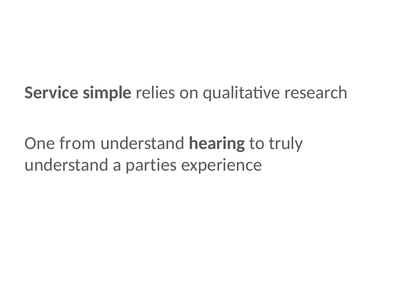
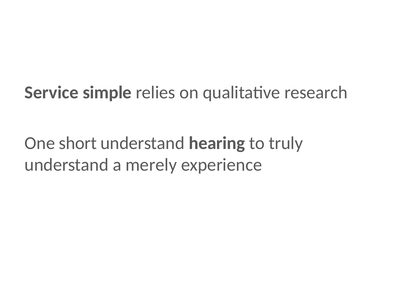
from: from -> short
parties: parties -> merely
